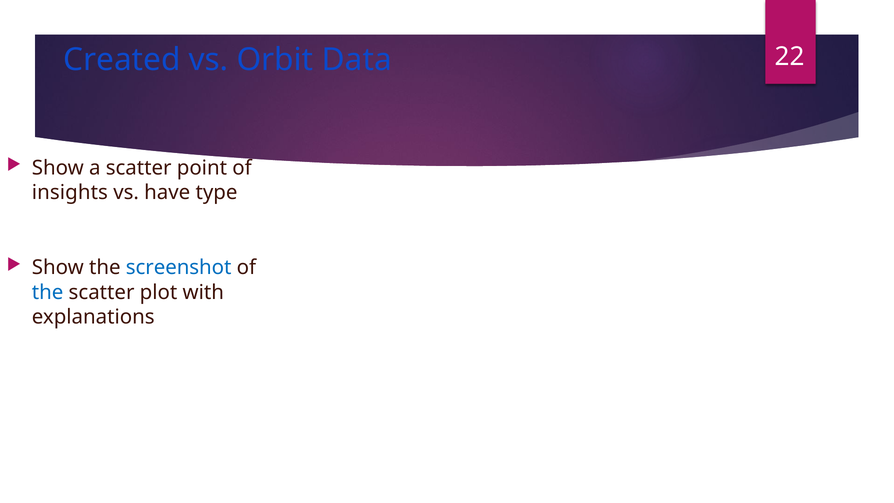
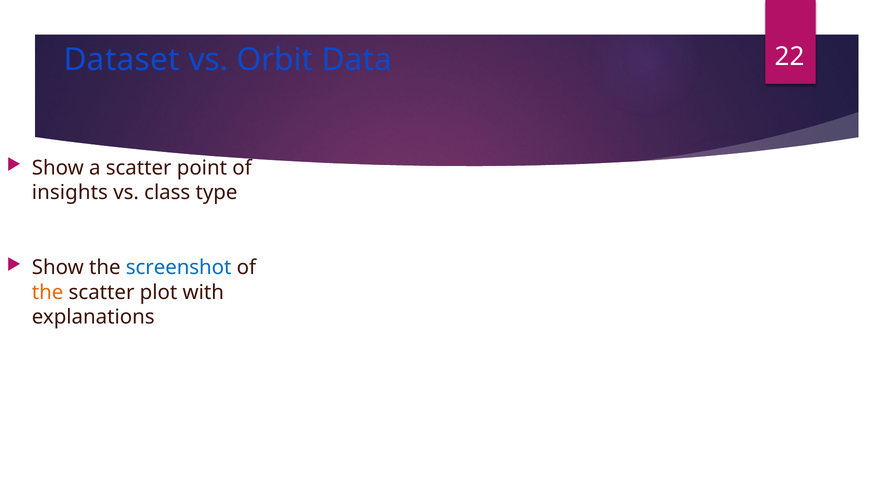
Created: Created -> Dataset
have: have -> class
the at (48, 292) colour: blue -> orange
